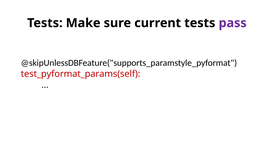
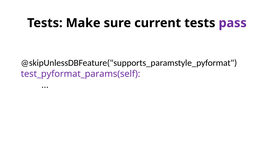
test_pyformat_params(self colour: red -> purple
